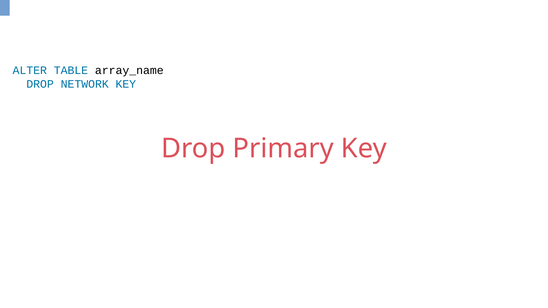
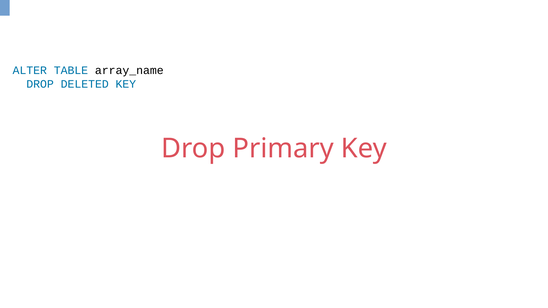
NETWORK: NETWORK -> DELETED
